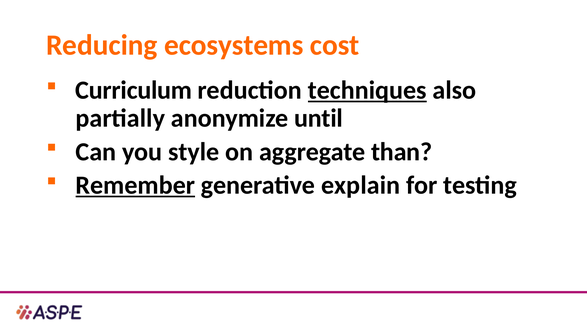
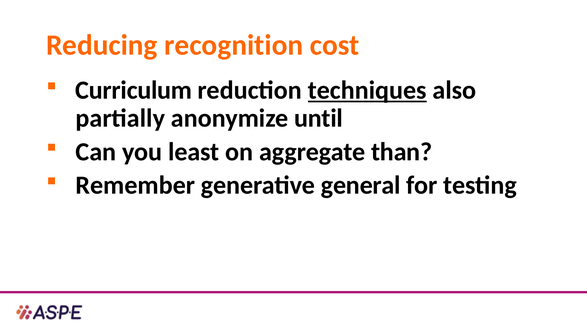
ecosystems: ecosystems -> recognition
style: style -> least
Remember underline: present -> none
explain: explain -> general
